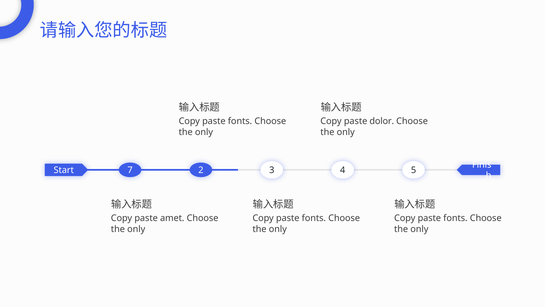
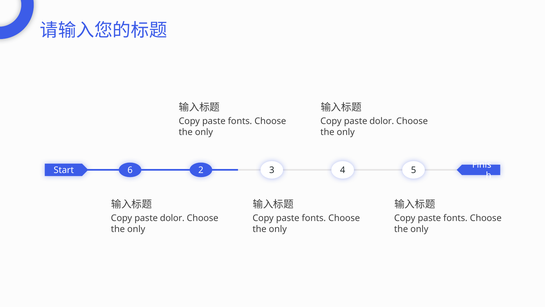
7: 7 -> 6
amet at (172, 218): amet -> dolor
